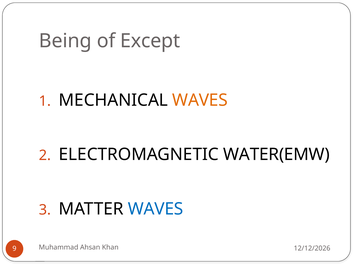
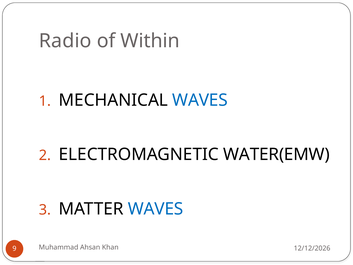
Being: Being -> Radio
Except: Except -> Within
WAVES at (200, 100) colour: orange -> blue
